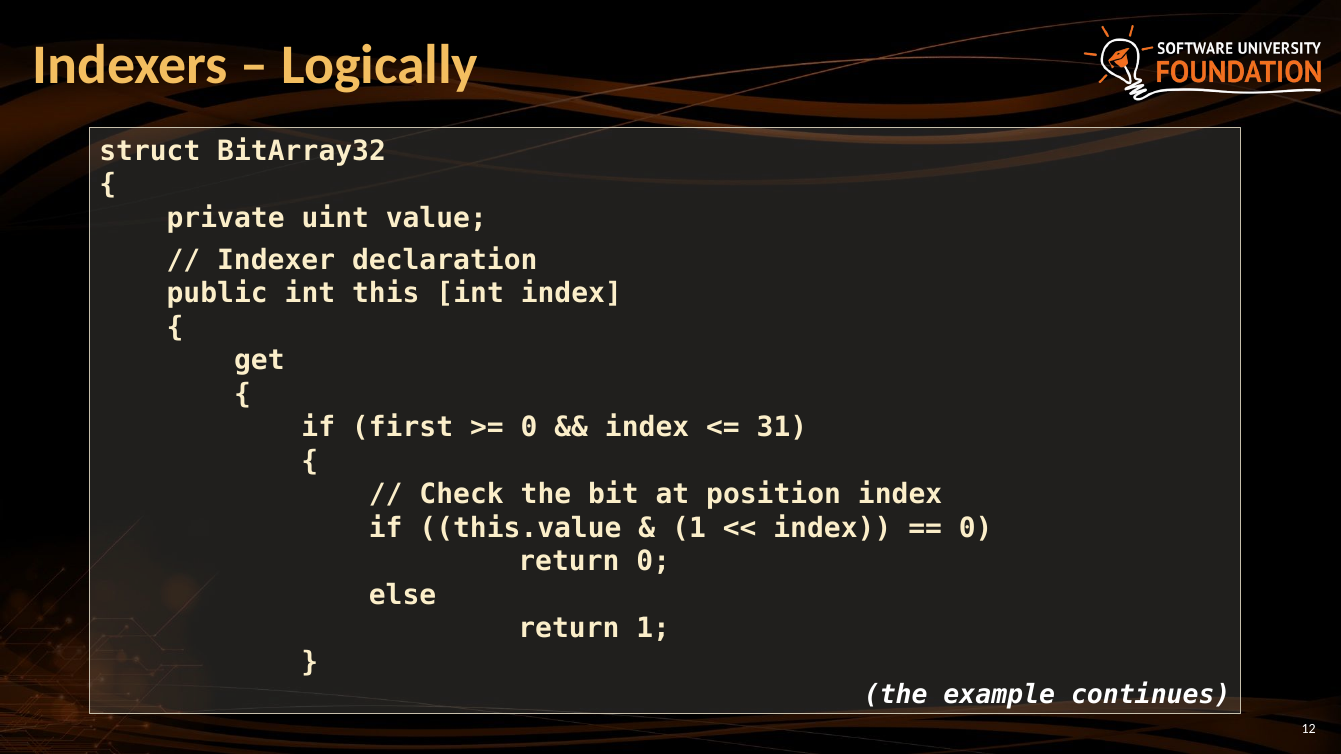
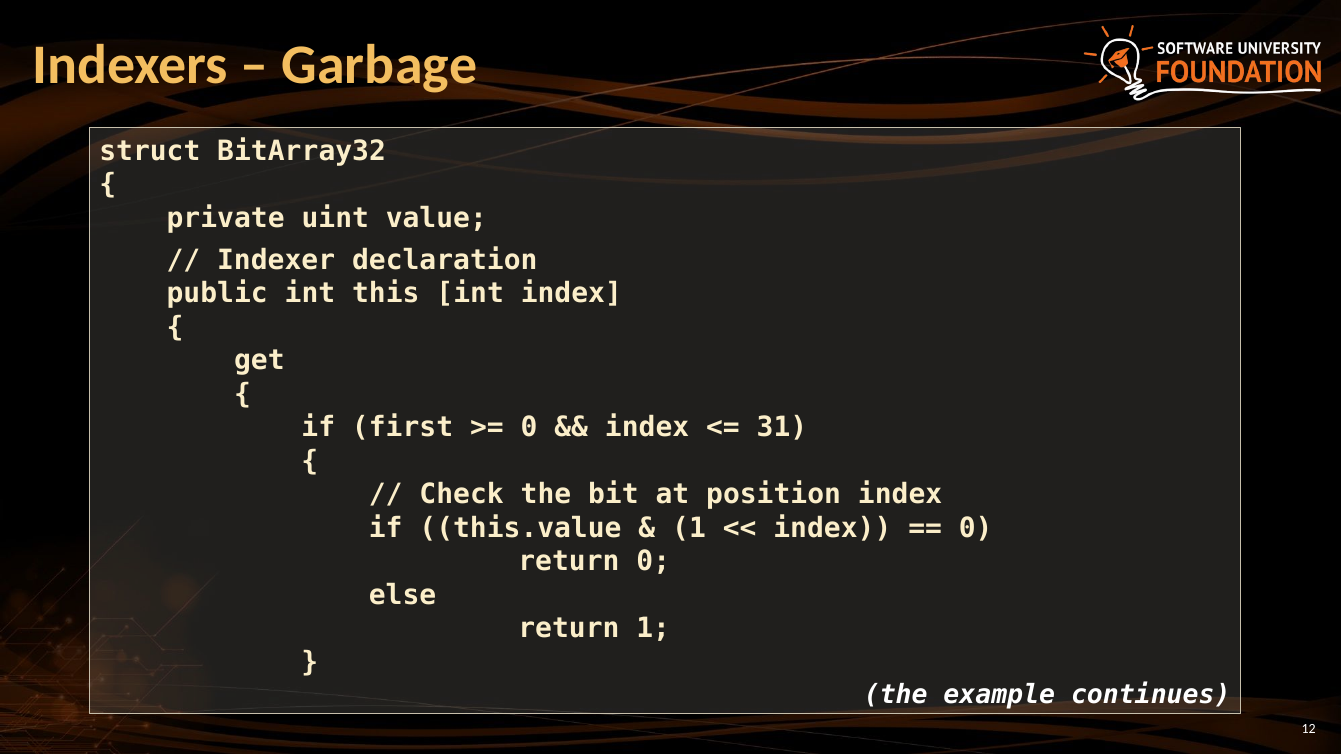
Logically: Logically -> Garbage
